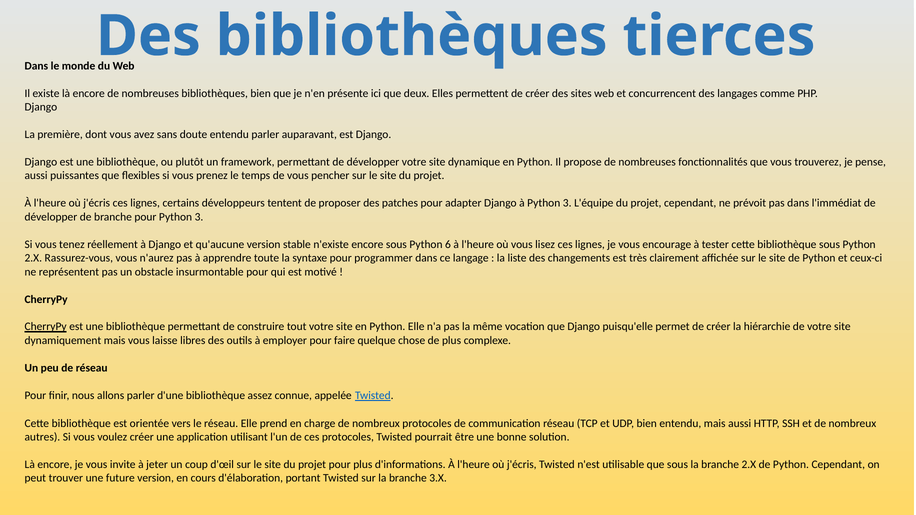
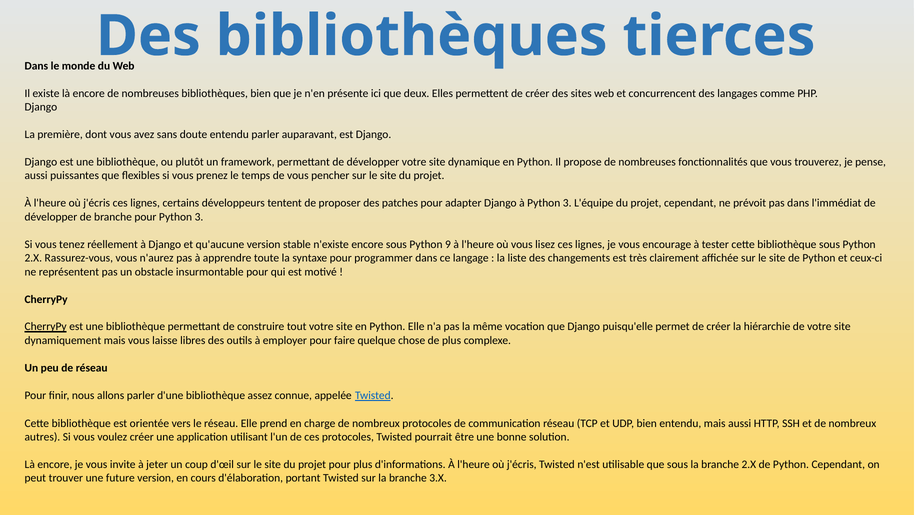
6: 6 -> 9
